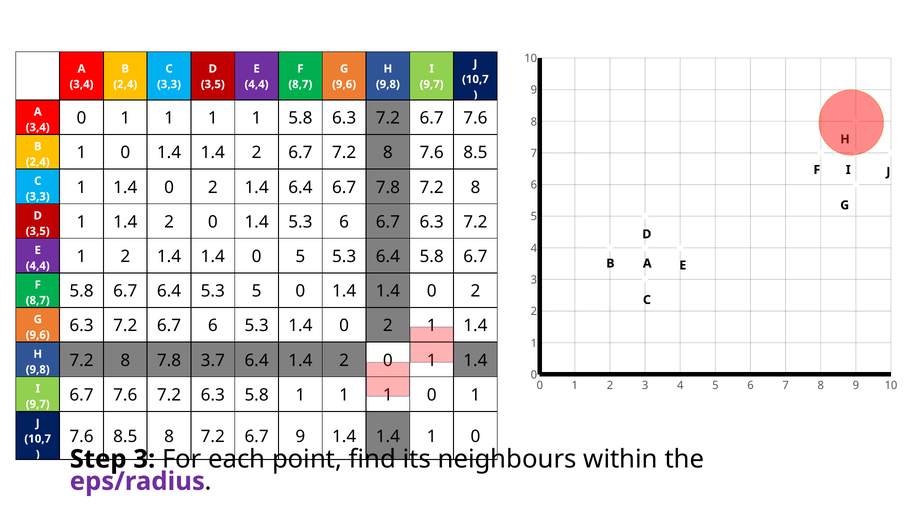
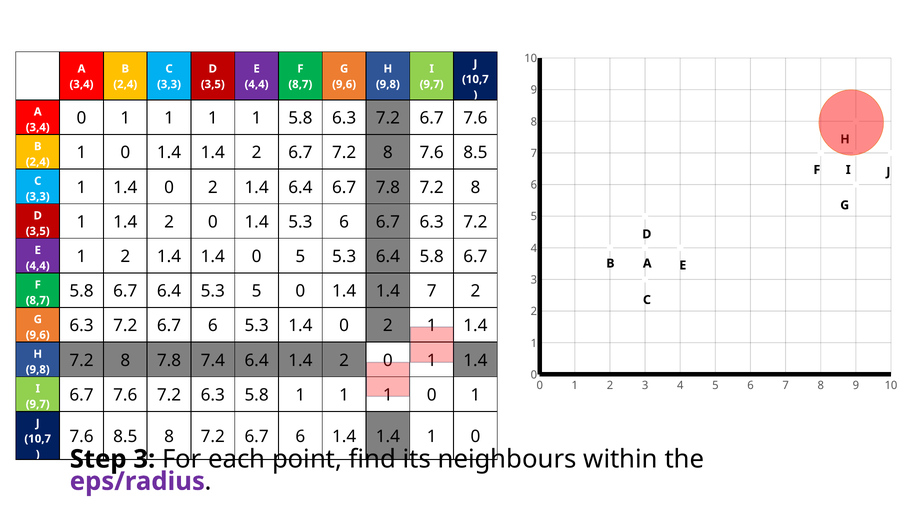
0 1.4 1.4 0: 0 -> 7
3.7: 3.7 -> 7.4
8 7.2 6.7 9: 9 -> 6
